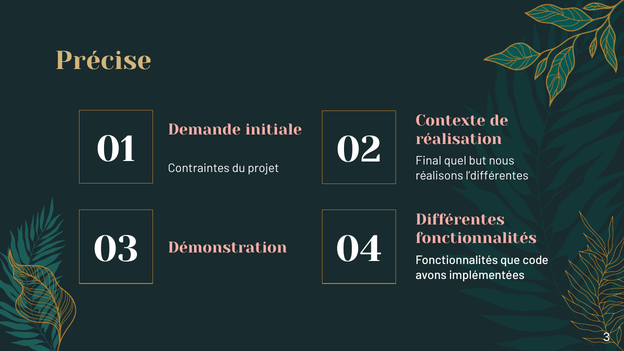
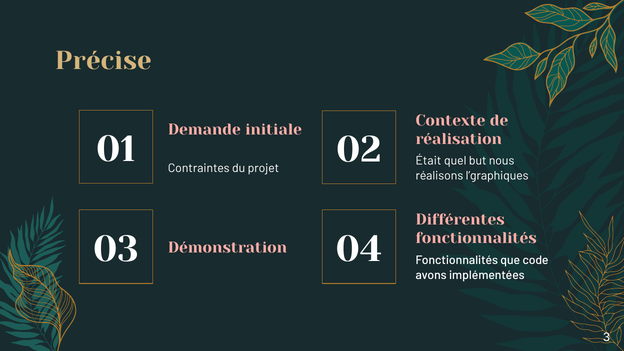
Final: Final -> Était
l’différentes: l’différentes -> l’graphiques
